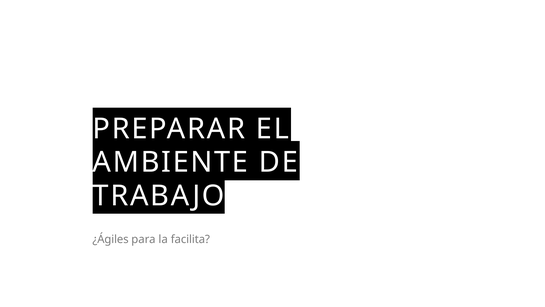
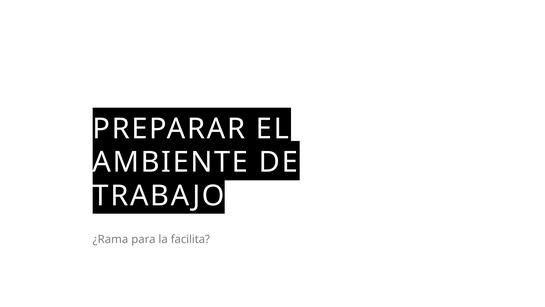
¿Ágiles: ¿Ágiles -> ¿Rama
